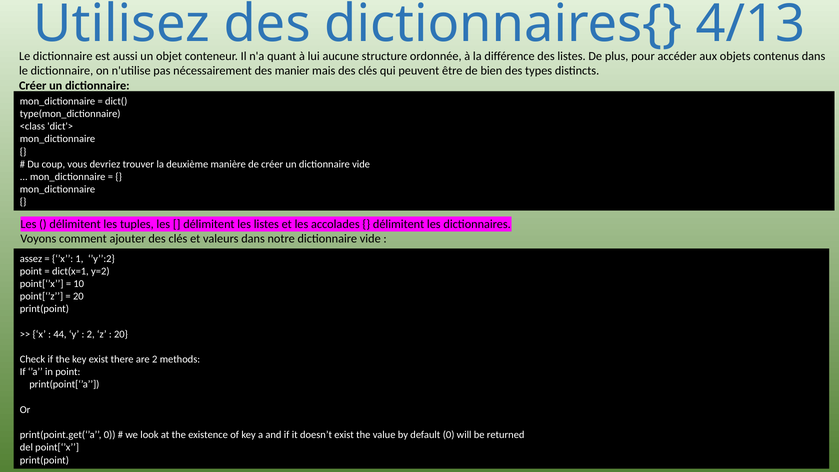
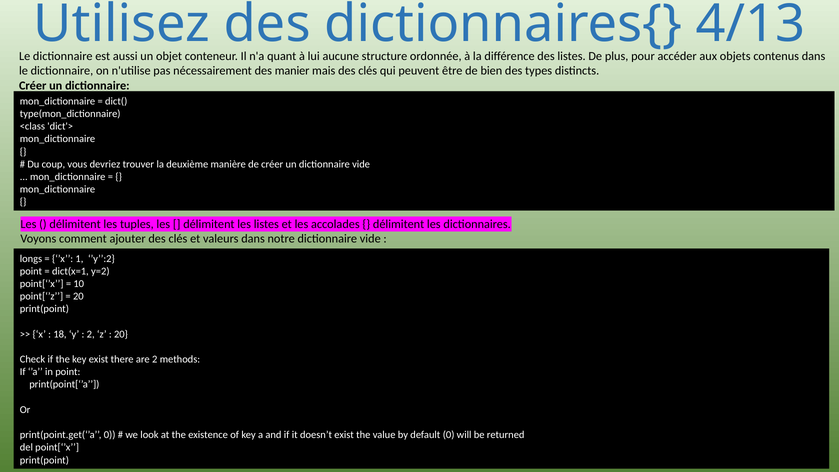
assez: assez -> longs
44: 44 -> 18
